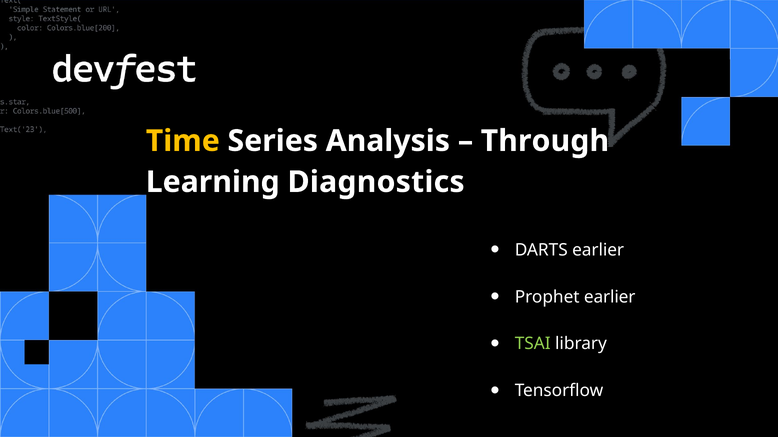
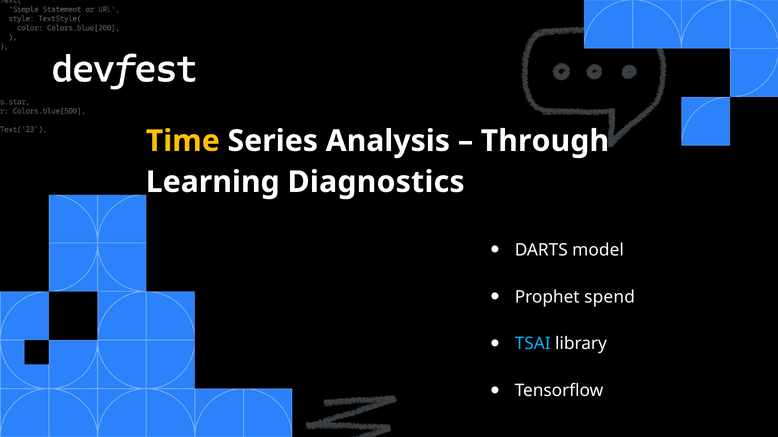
DARTS earlier: earlier -> model
Prophet earlier: earlier -> spend
TSAI colour: light green -> light blue
